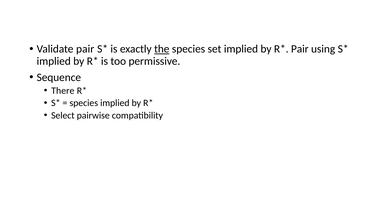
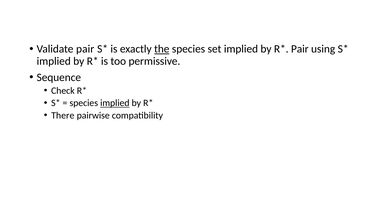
There: There -> Check
implied at (115, 103) underline: none -> present
Select: Select -> There
